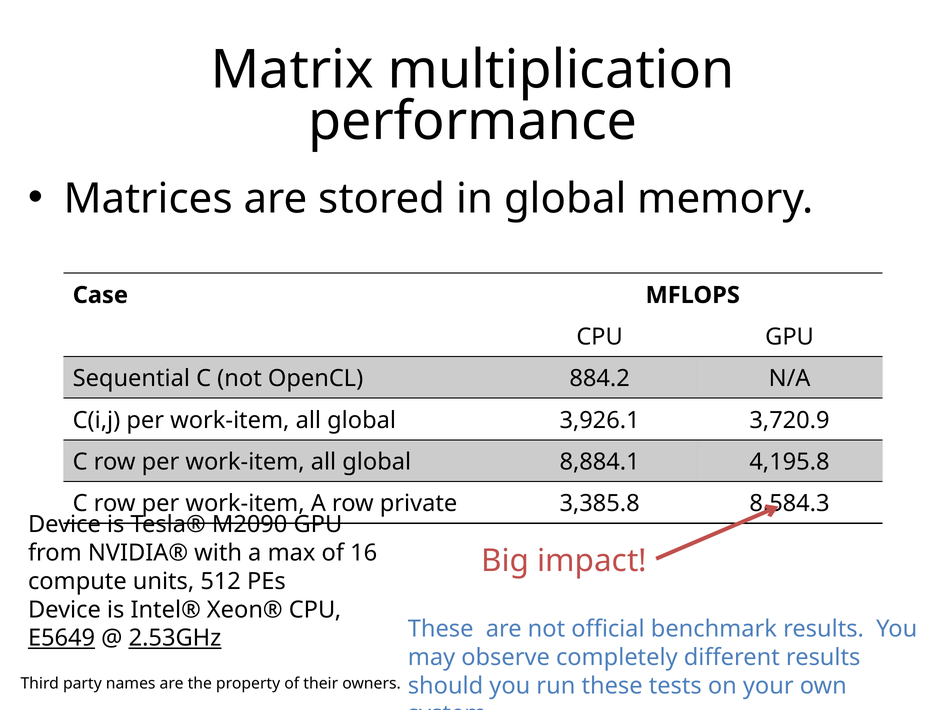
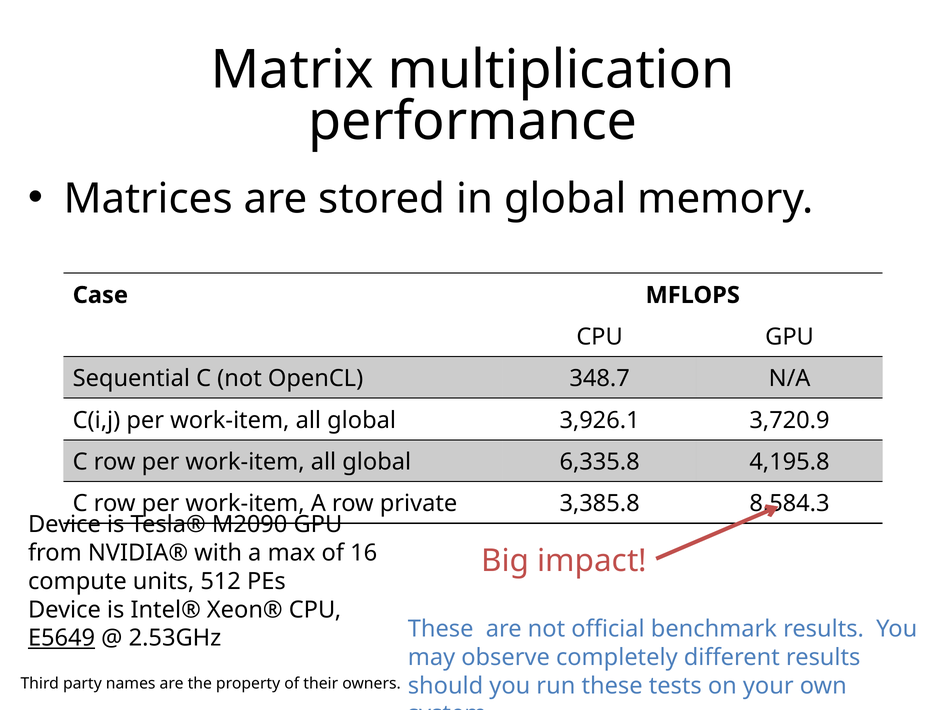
884.2: 884.2 -> 348.7
8,884.1: 8,884.1 -> 6,335.8
2.53GHz underline: present -> none
